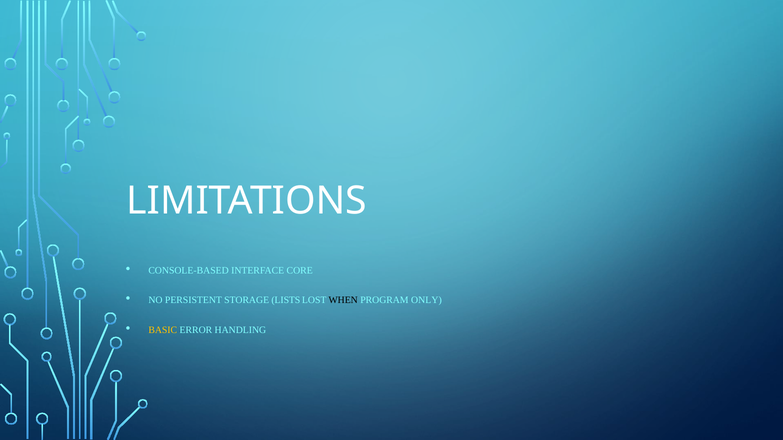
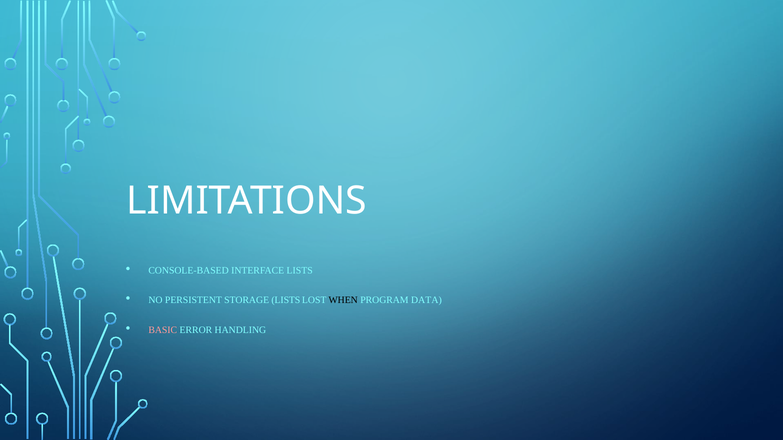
INTERFACE CORE: CORE -> LISTS
ONLY: ONLY -> DATA
BASIC colour: yellow -> pink
